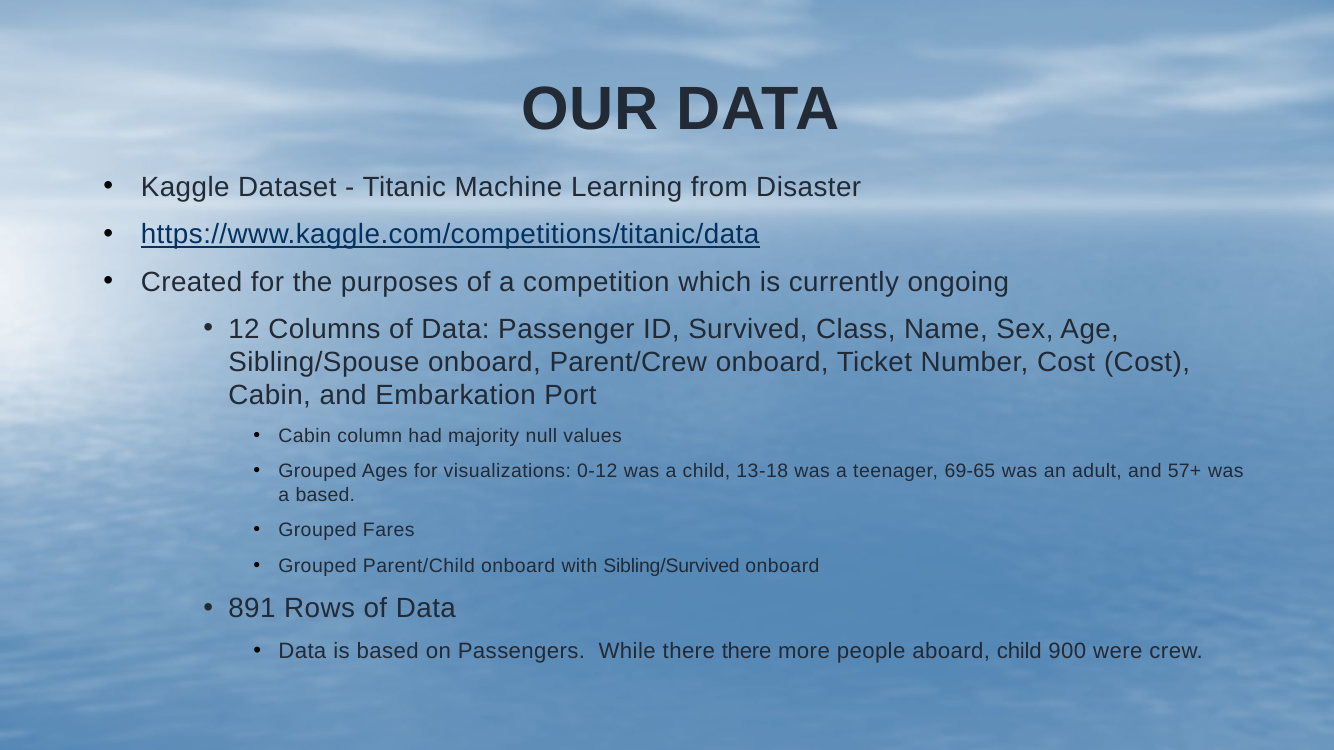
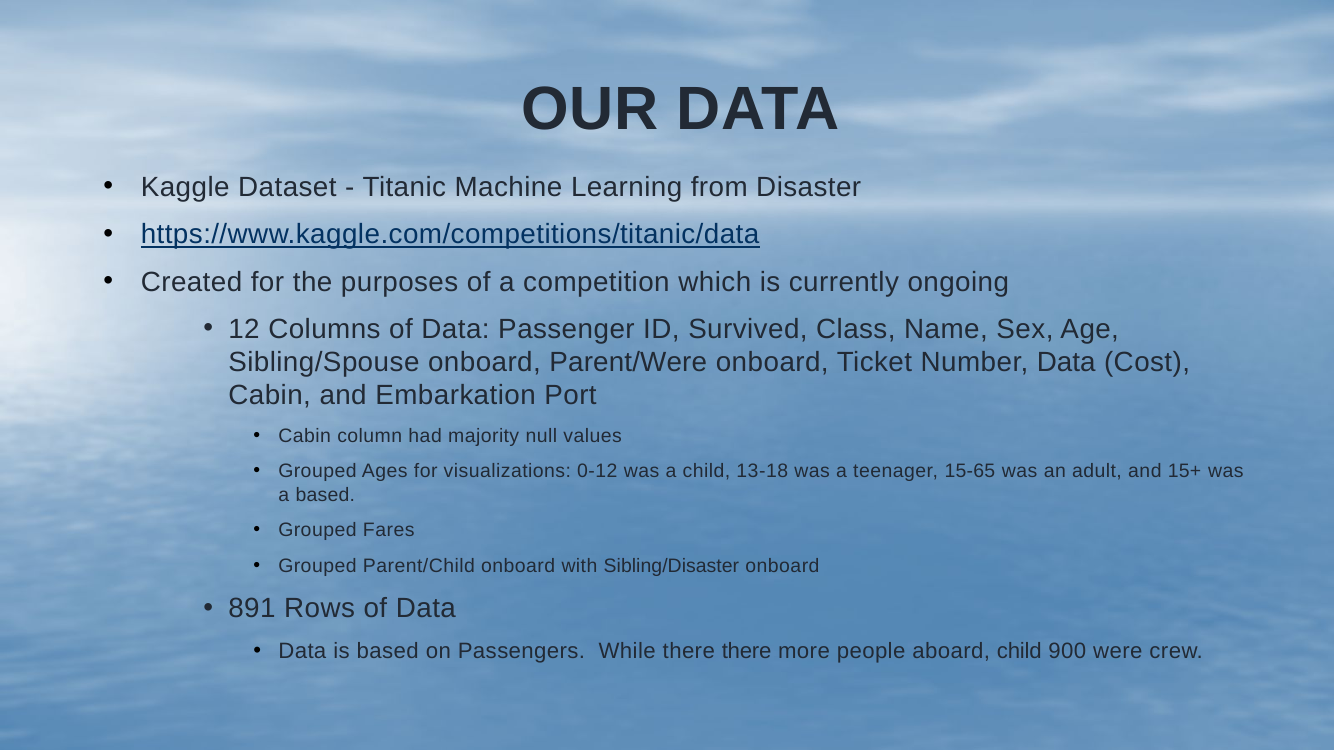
Parent/Crew: Parent/Crew -> Parent/Were
Number Cost: Cost -> Data
69-65: 69-65 -> 15-65
57+: 57+ -> 15+
Sibling/Survived: Sibling/Survived -> Sibling/Disaster
